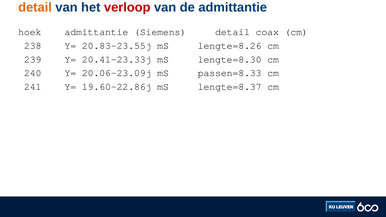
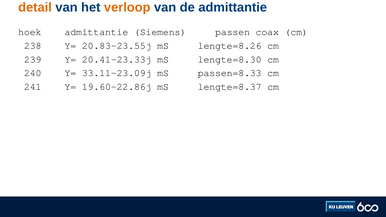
verloop colour: red -> orange
Siemens detail: detail -> passen
20.06-23.09j: 20.06-23.09j -> 33.11-23.09j
